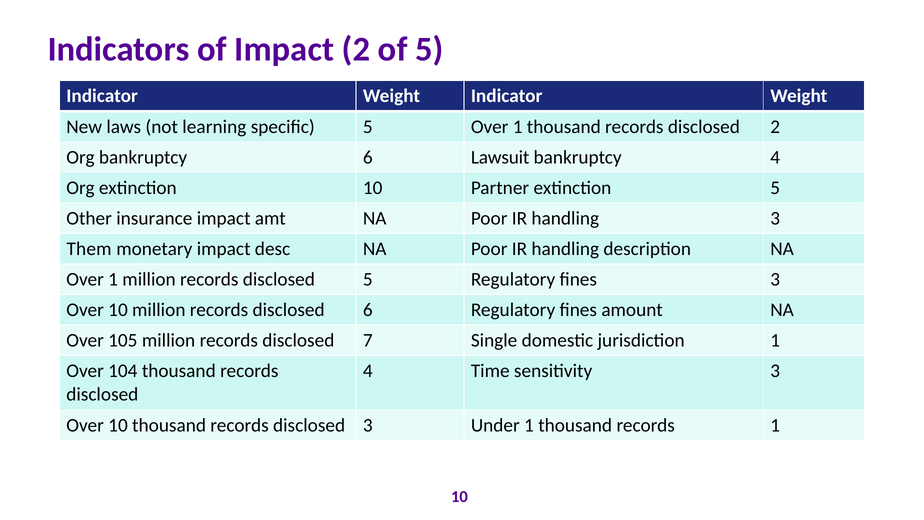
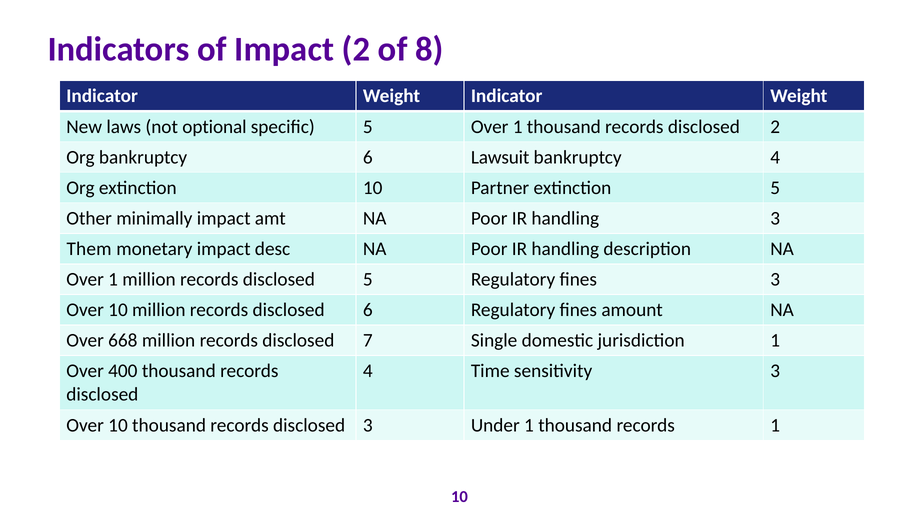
of 5: 5 -> 8
learning: learning -> optional
insurance: insurance -> minimally
105: 105 -> 668
104: 104 -> 400
